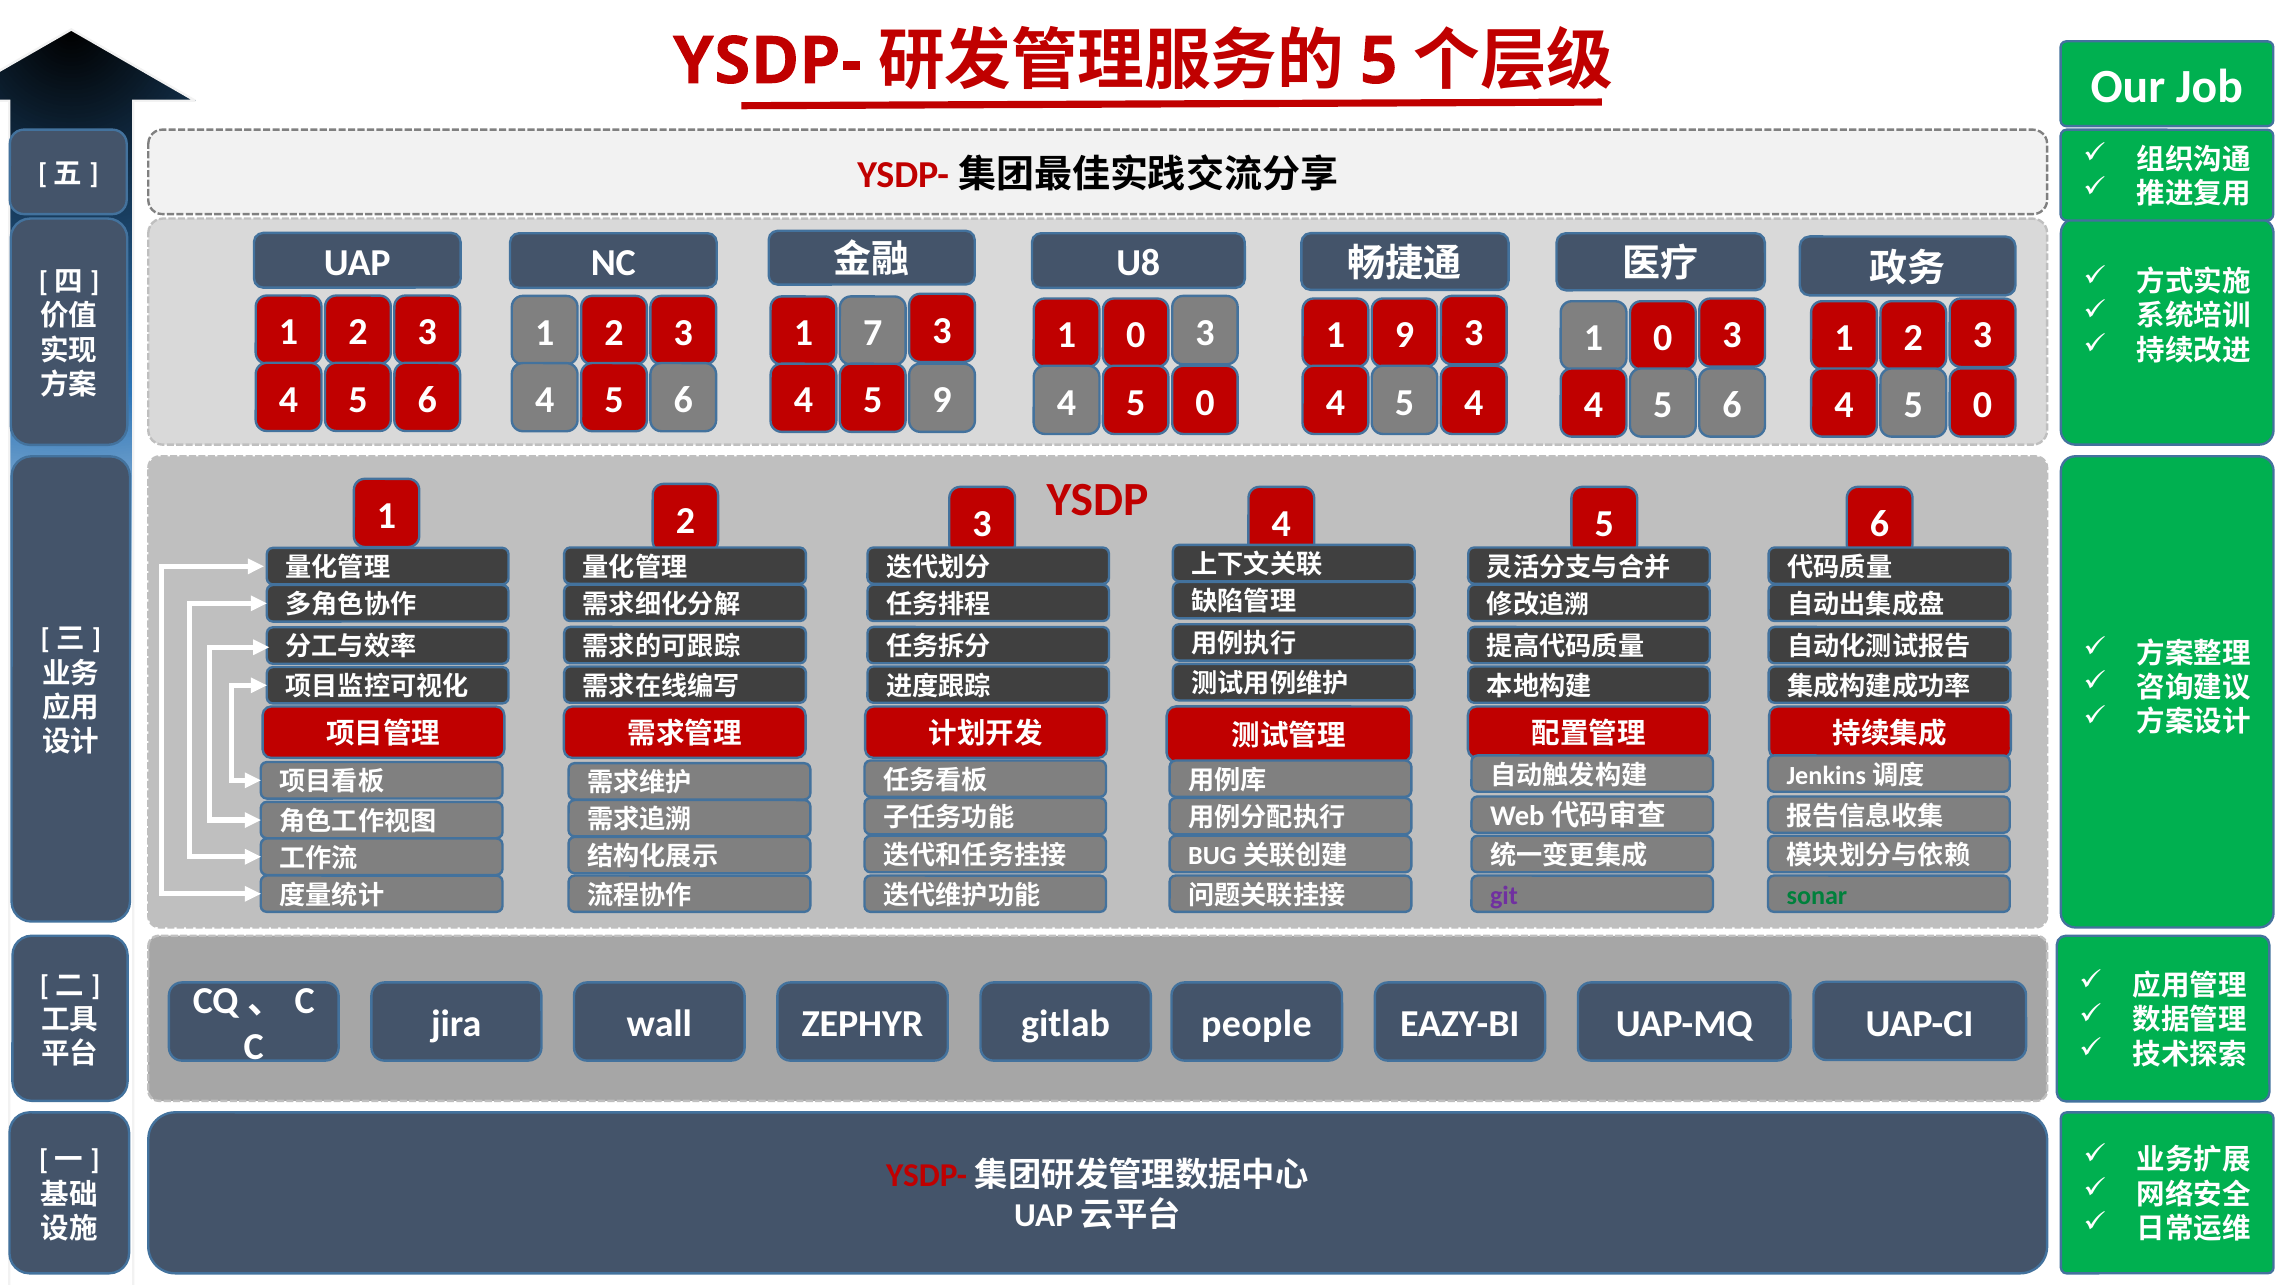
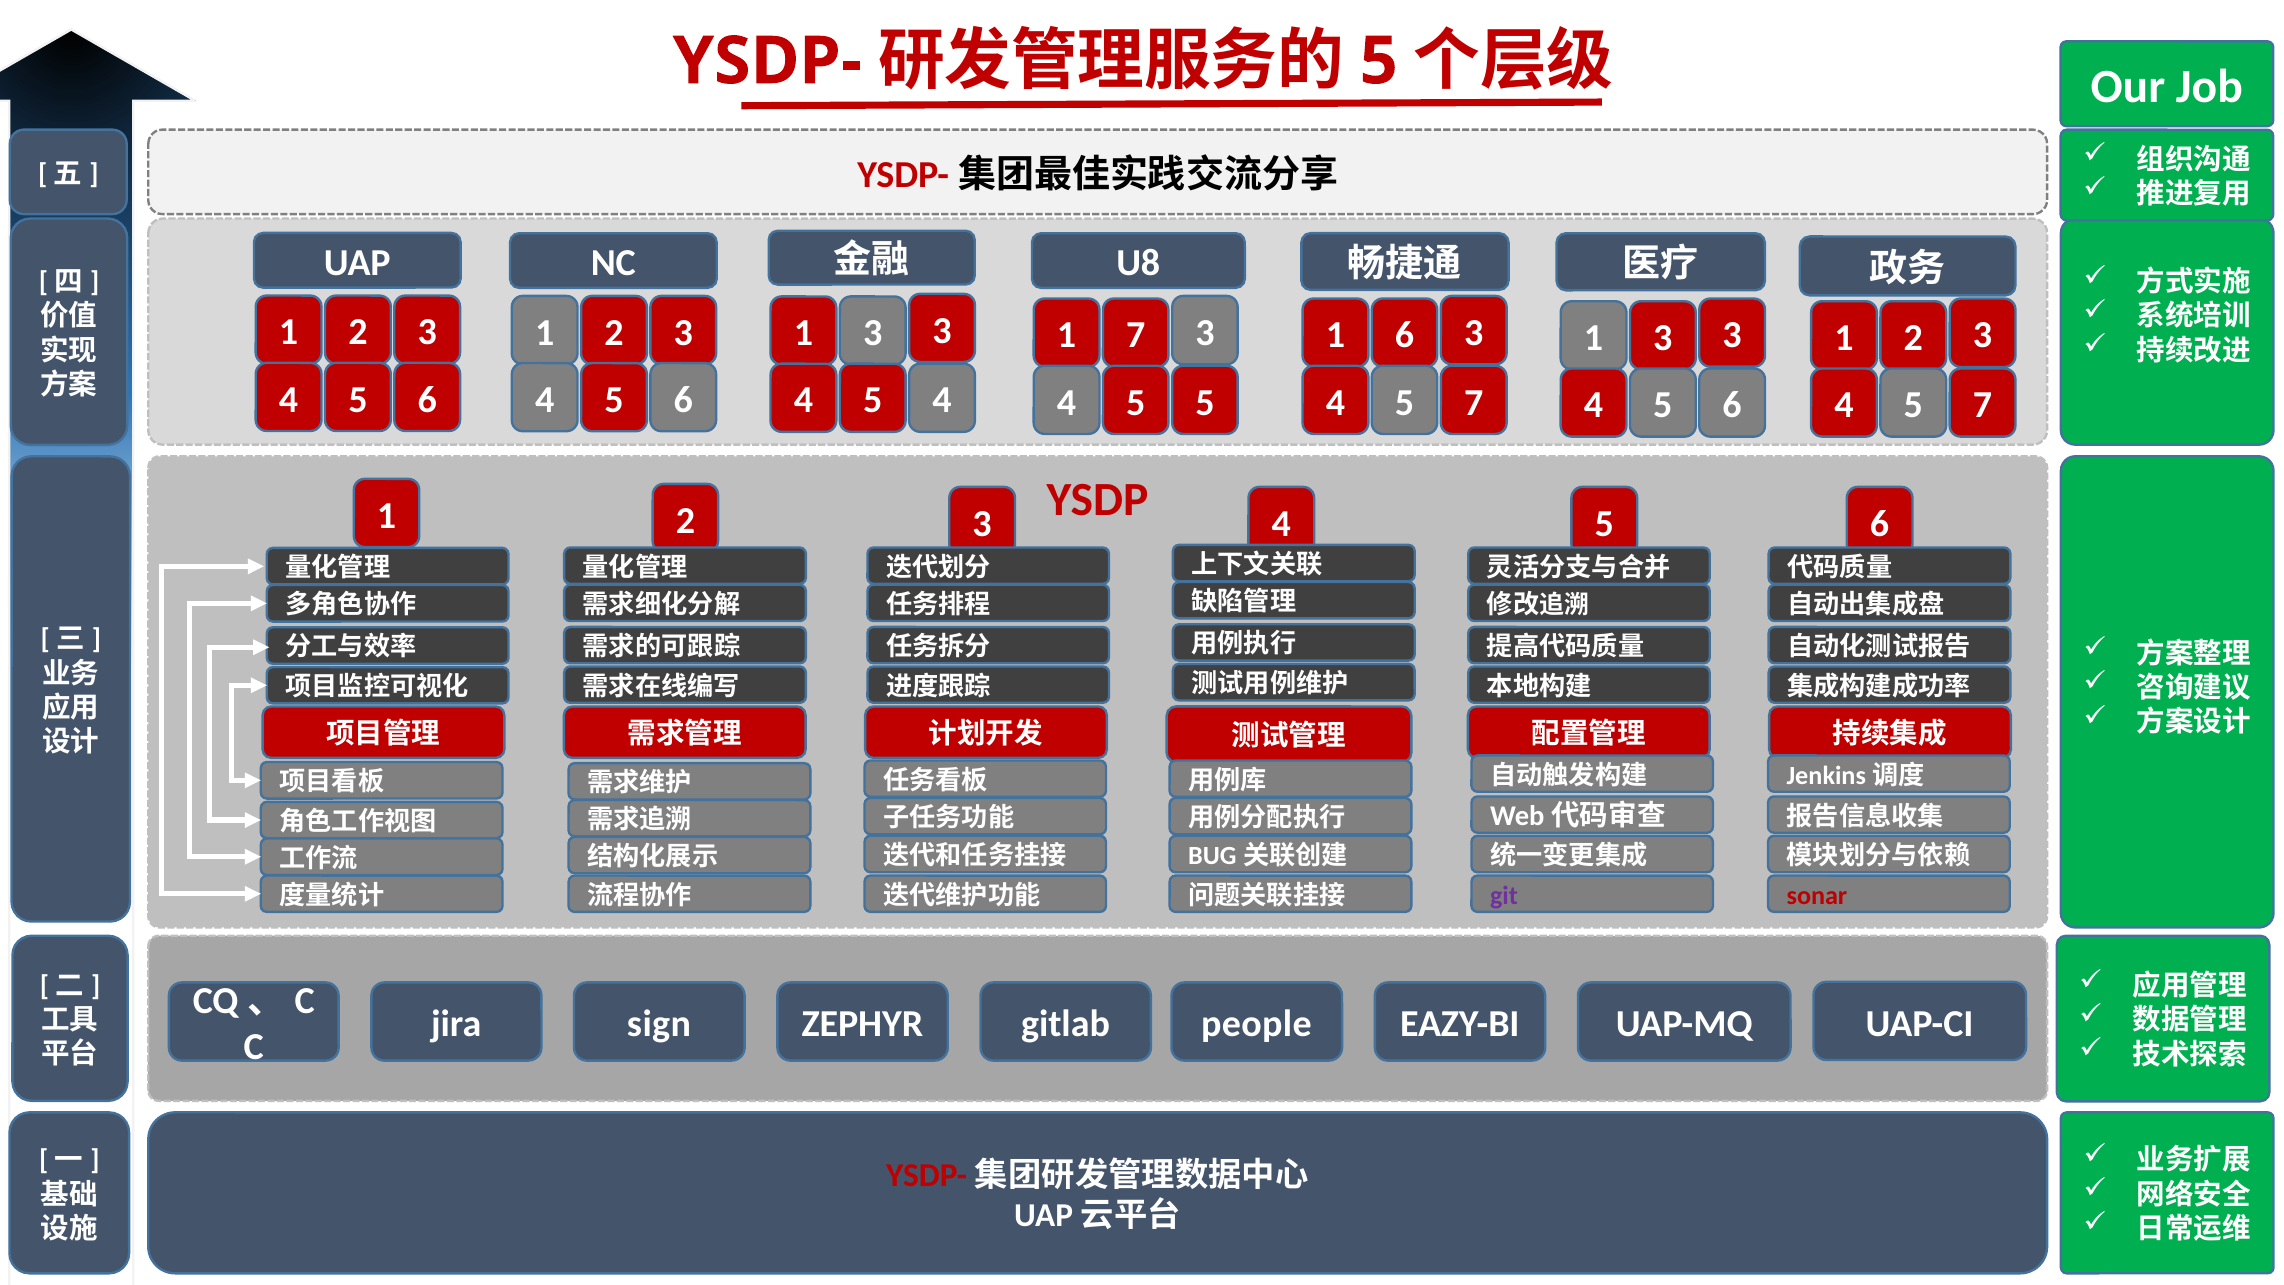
7 at (873, 333): 7 -> 3
0 at (1136, 335): 0 -> 7
1 9: 9 -> 6
0 at (1663, 338): 0 -> 3
5 9: 9 -> 4
0 at (1205, 402): 0 -> 5
4 at (1474, 402): 4 -> 7
0 at (1983, 405): 0 -> 7
sonar colour: green -> red
wall: wall -> sign
